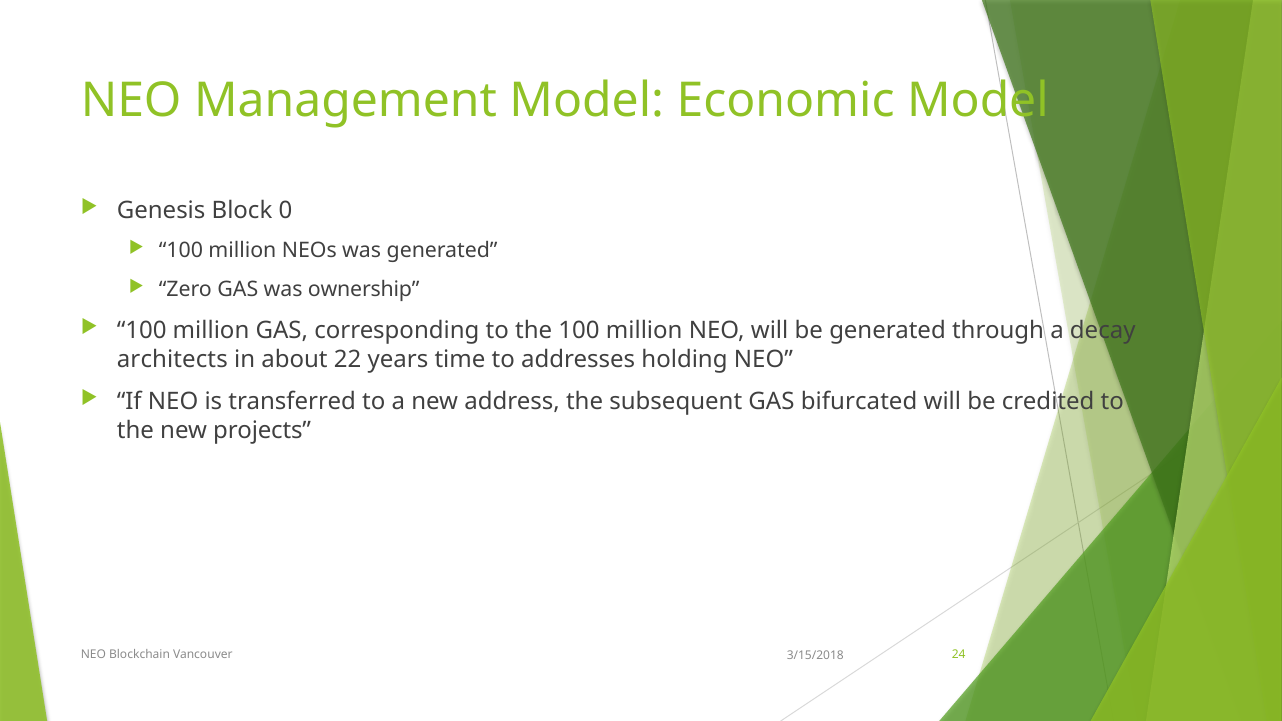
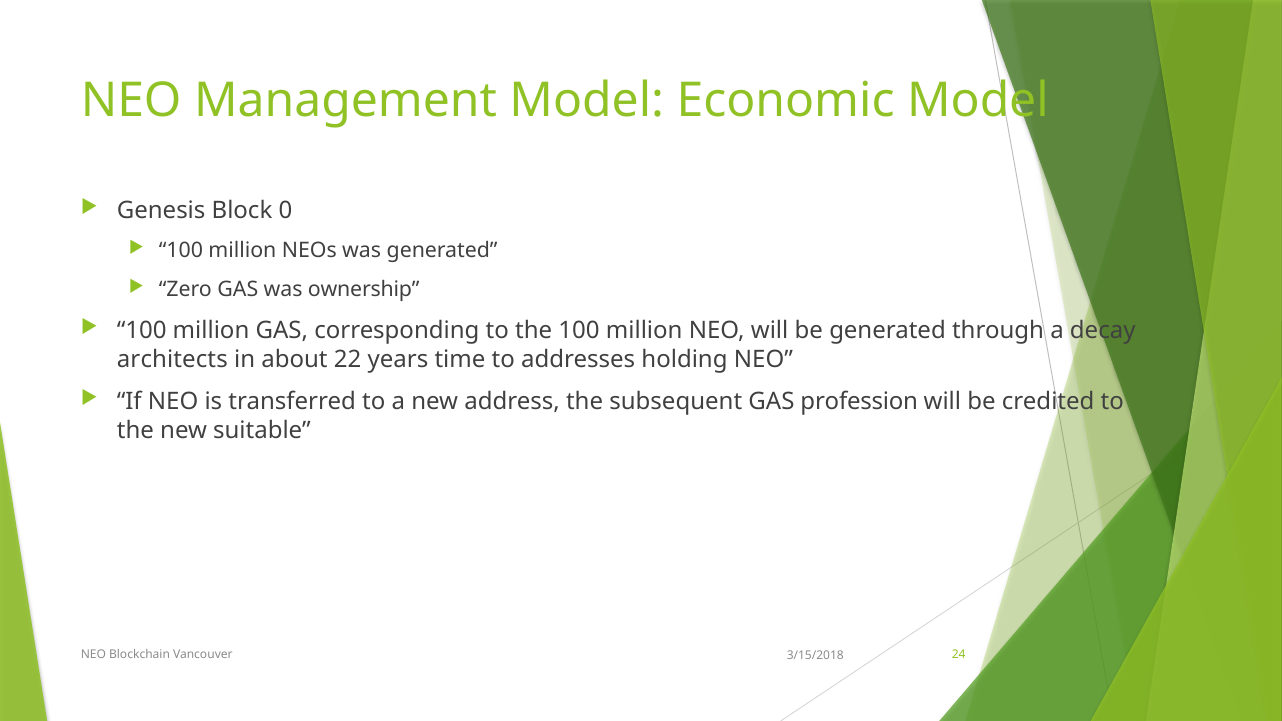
bifurcated: bifurcated -> profession
projects: projects -> suitable
